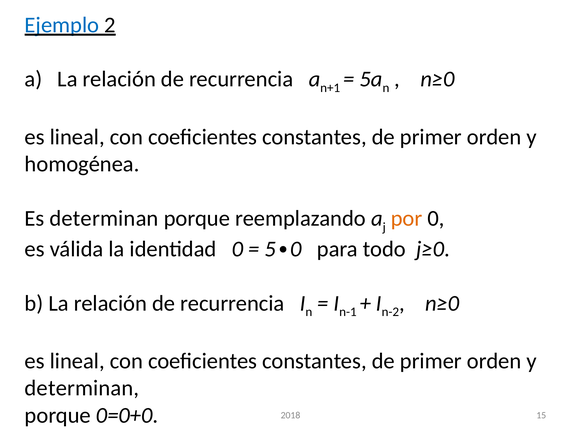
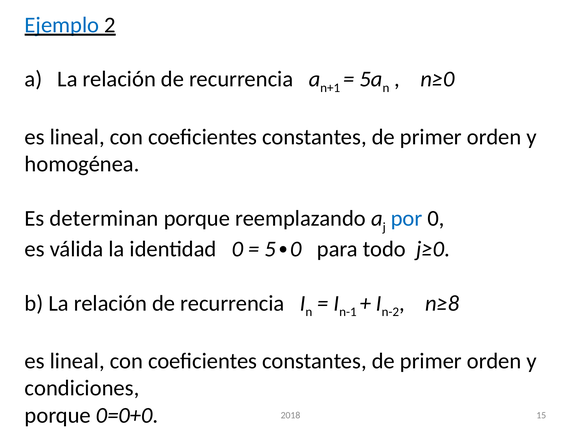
por colour: orange -> blue
n≥0 at (442, 304): n≥0 -> n≥8
determinan at (82, 389): determinan -> condiciones
